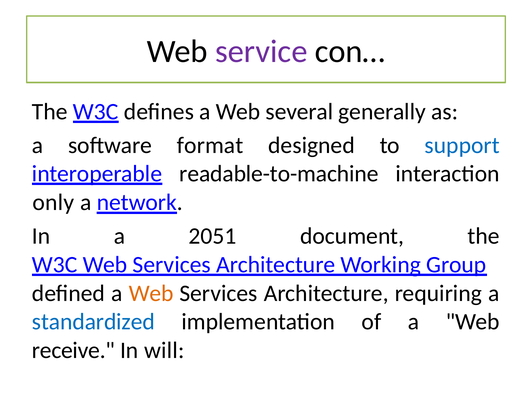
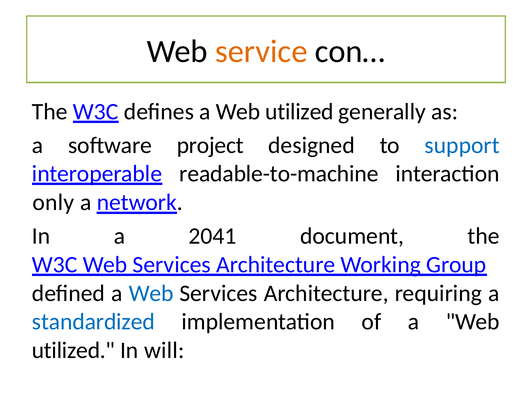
service colour: purple -> orange
defines a Web several: several -> utilized
format: format -> project
2051: 2051 -> 2041
Web at (151, 293) colour: orange -> blue
receive at (73, 350): receive -> utilized
